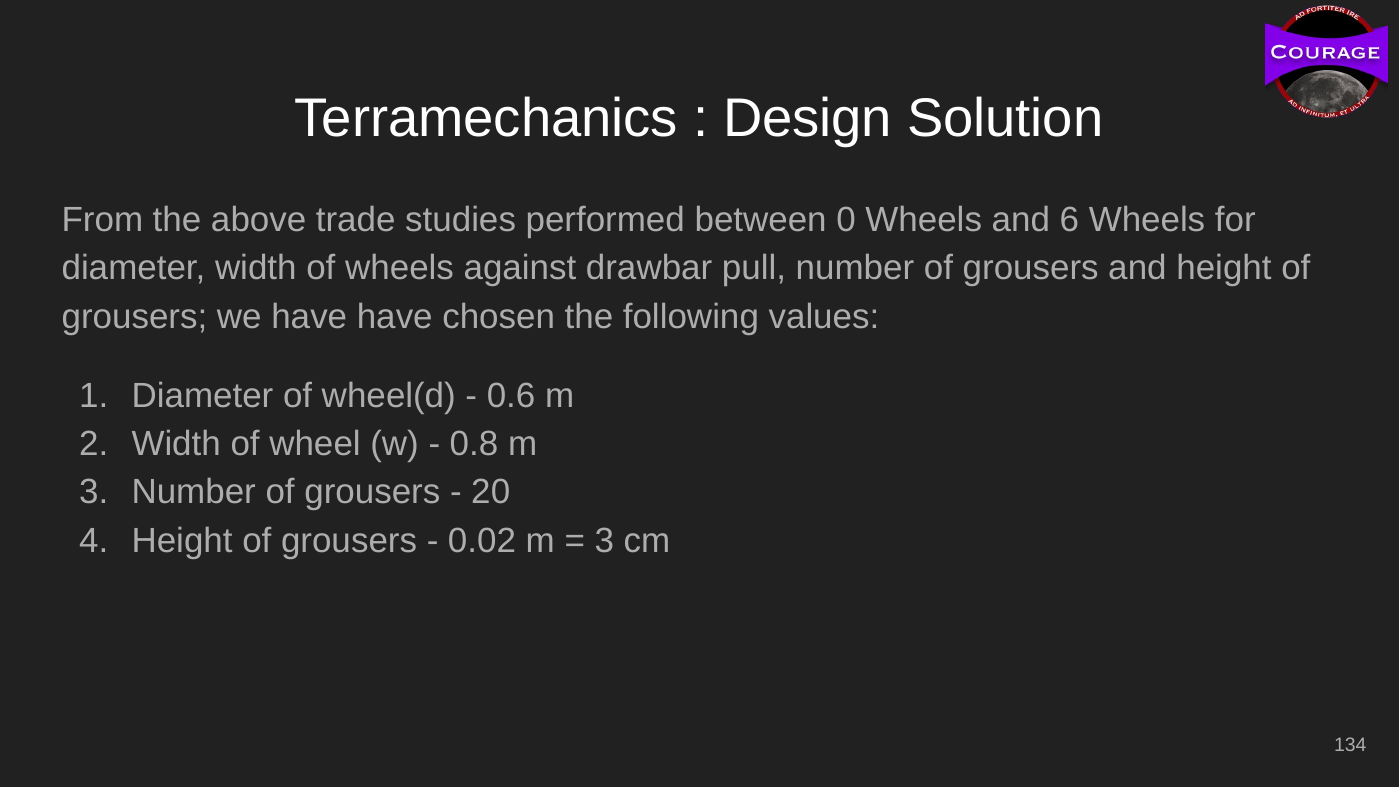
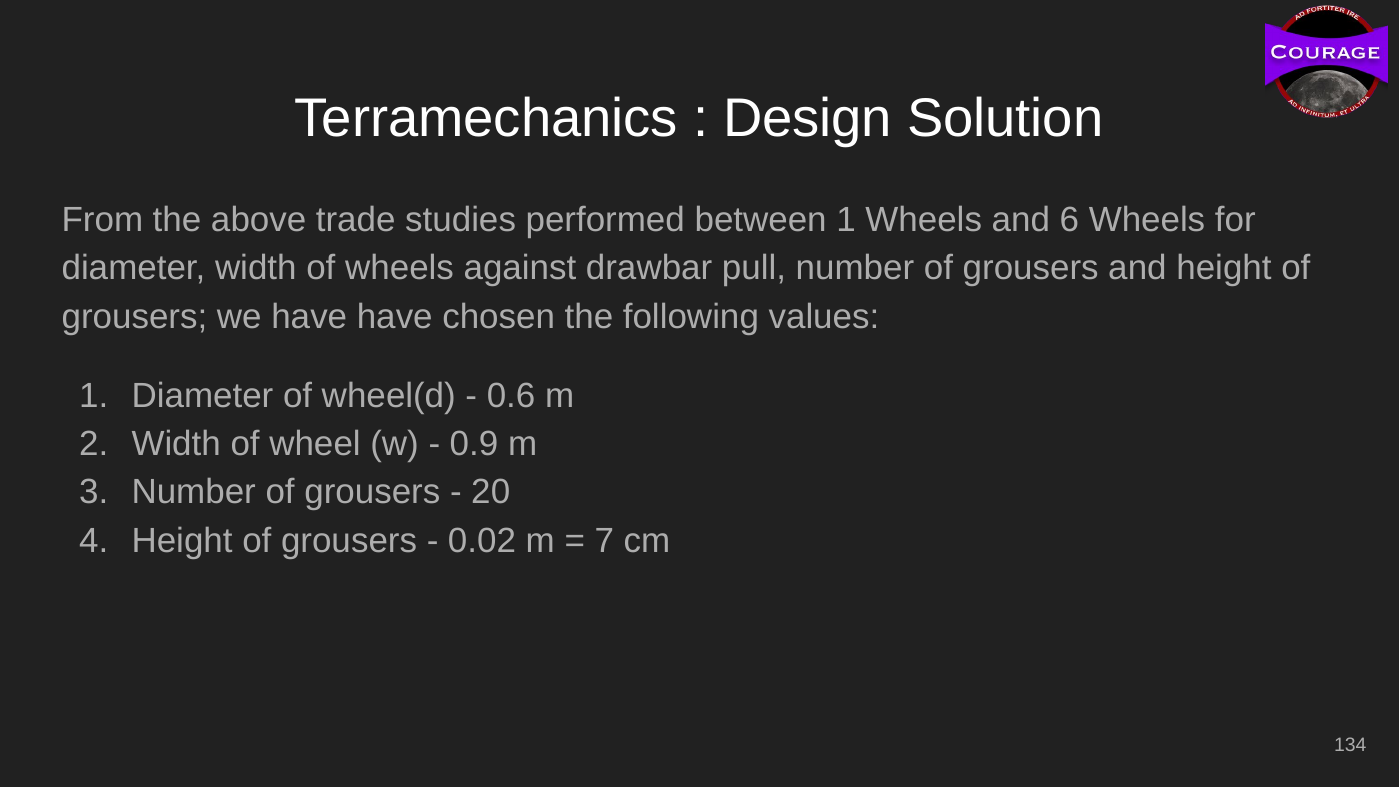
between 0: 0 -> 1
0.8: 0.8 -> 0.9
3 at (604, 541): 3 -> 7
